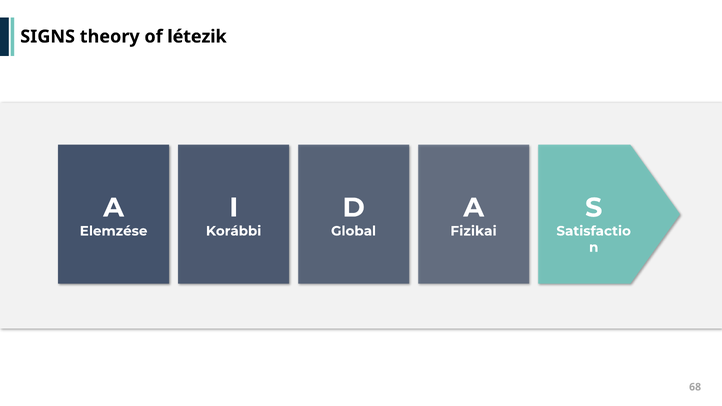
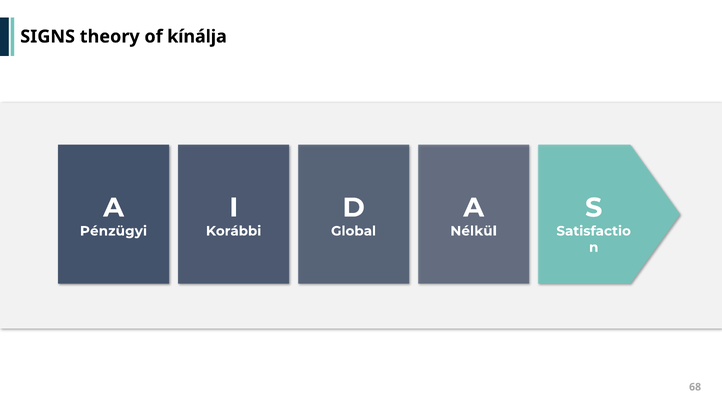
létezik: létezik -> kínálja
Elemzése: Elemzése -> Pénzügyi
Fizikai: Fizikai -> Nélkül
